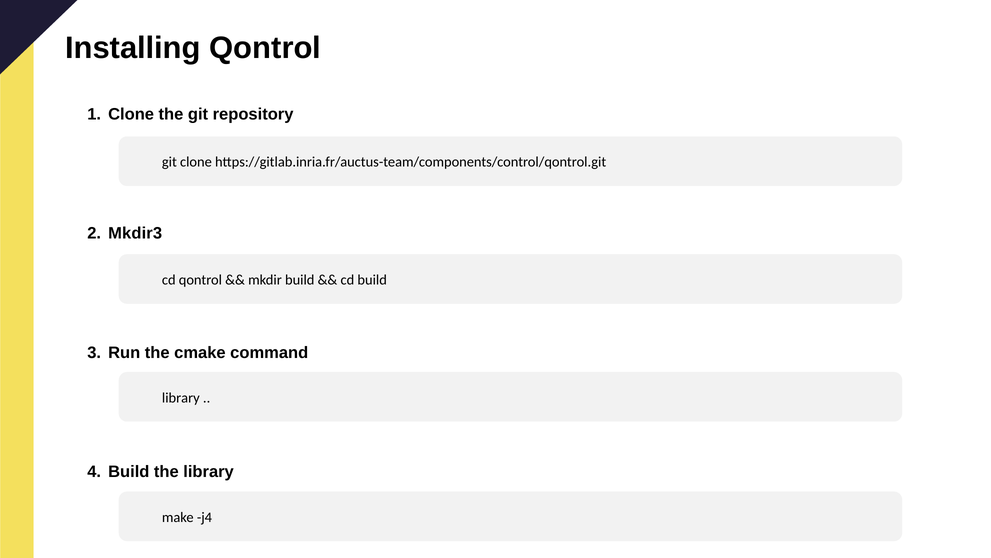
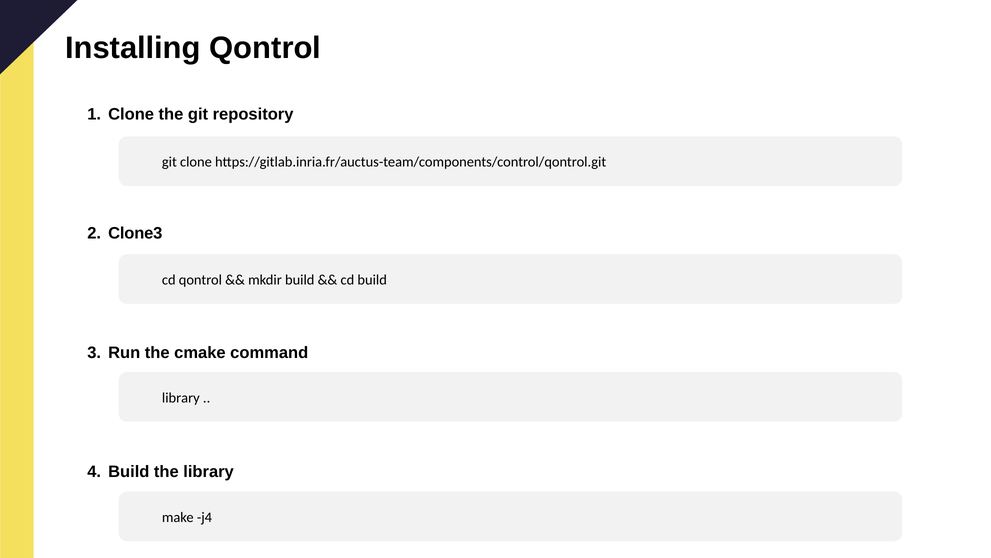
Mkdir3: Mkdir3 -> Clone3
